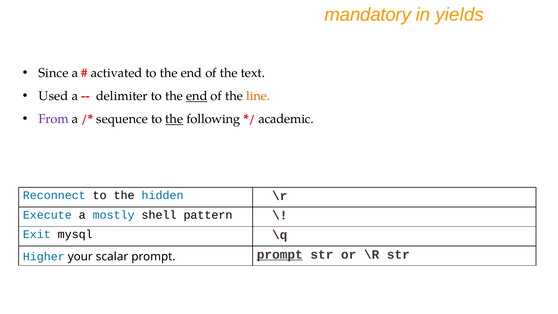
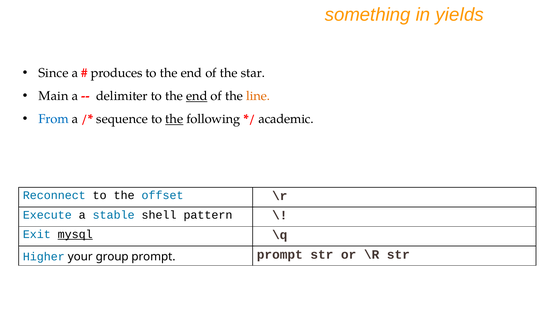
mandatory: mandatory -> something
activated: activated -> produces
text: text -> star
Used: Used -> Main
From colour: purple -> blue
hidden: hidden -> offset
mostly: mostly -> stable
mysql underline: none -> present
scalar: scalar -> group
prompt at (280, 254) underline: present -> none
